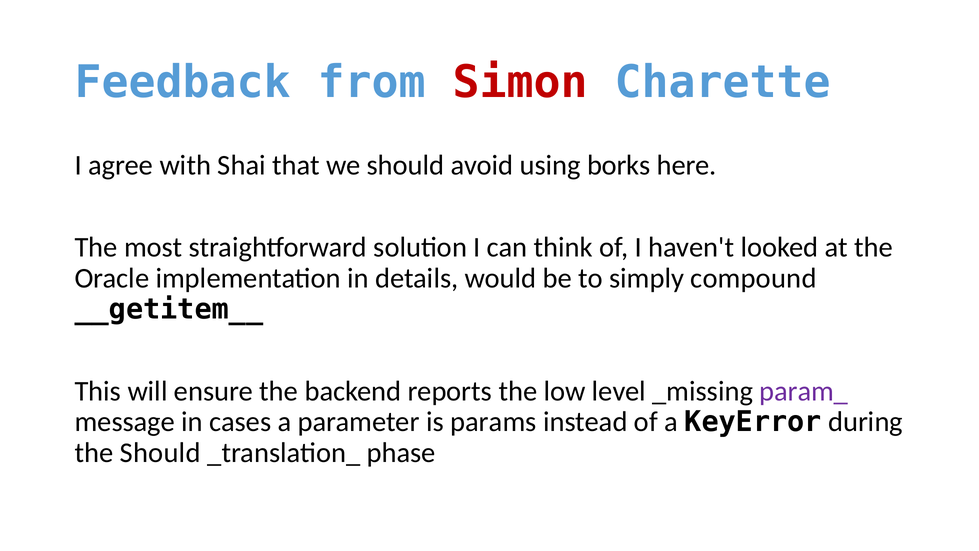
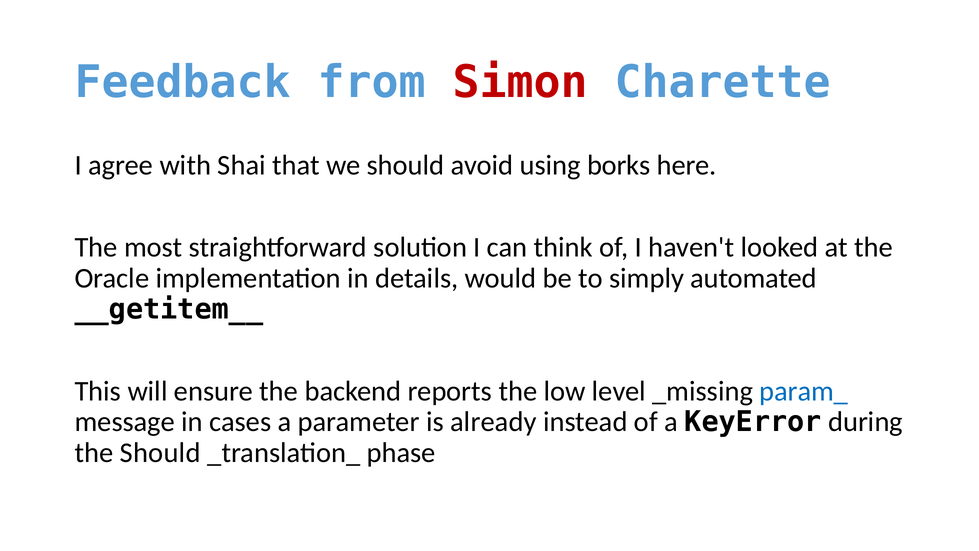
compound: compound -> automated
param_ colour: purple -> blue
params: params -> already
